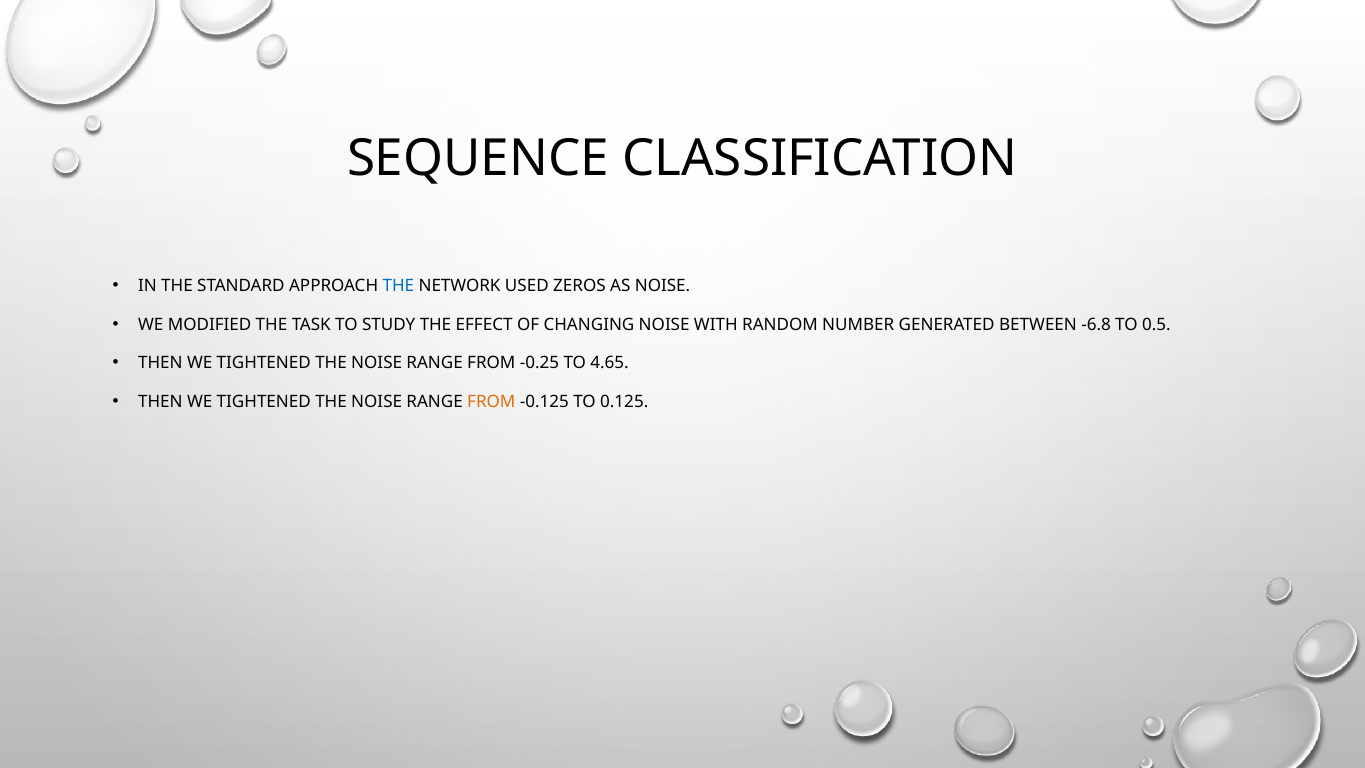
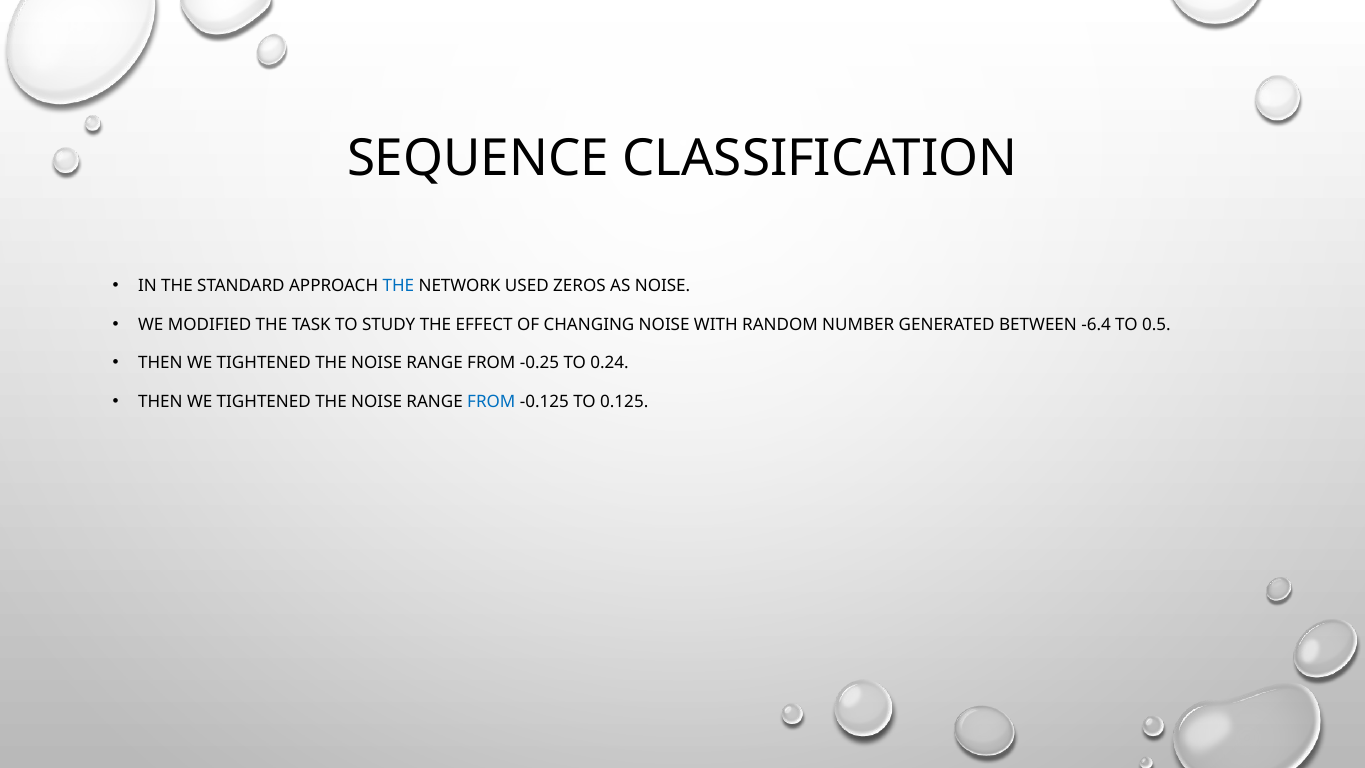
-6.8: -6.8 -> -6.4
4.65: 4.65 -> 0.24
FROM at (491, 402) colour: orange -> blue
